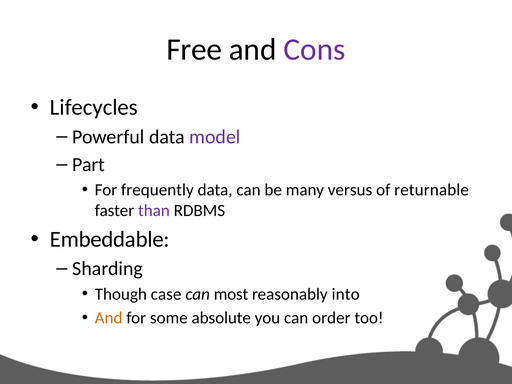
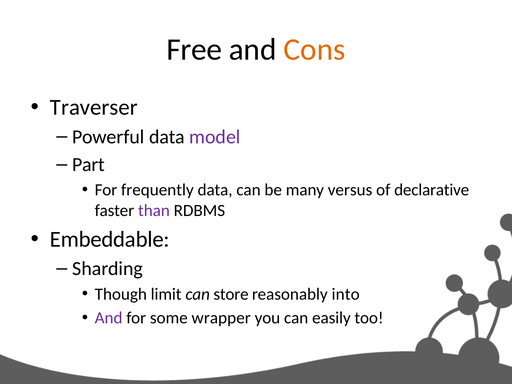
Cons colour: purple -> orange
Lifecycles: Lifecycles -> Traverser
returnable: returnable -> declarative
case: case -> limit
most: most -> store
And at (109, 318) colour: orange -> purple
absolute: absolute -> wrapper
order: order -> easily
